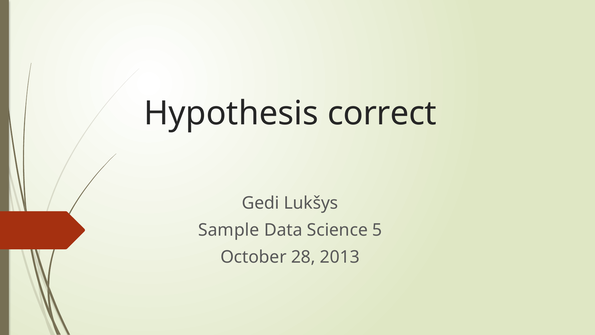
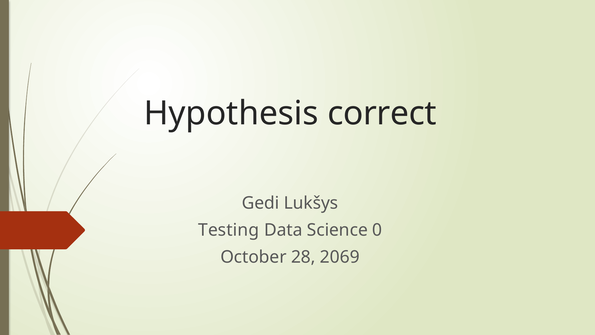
Sample: Sample -> Testing
5: 5 -> 0
2013: 2013 -> 2069
